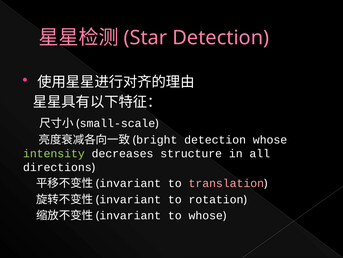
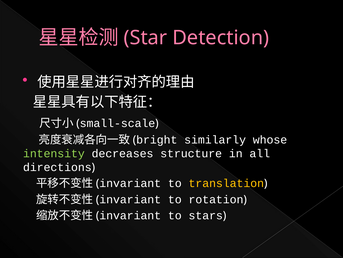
detection at (215, 139): detection -> similarly
translation colour: pink -> yellow
to whose: whose -> stars
